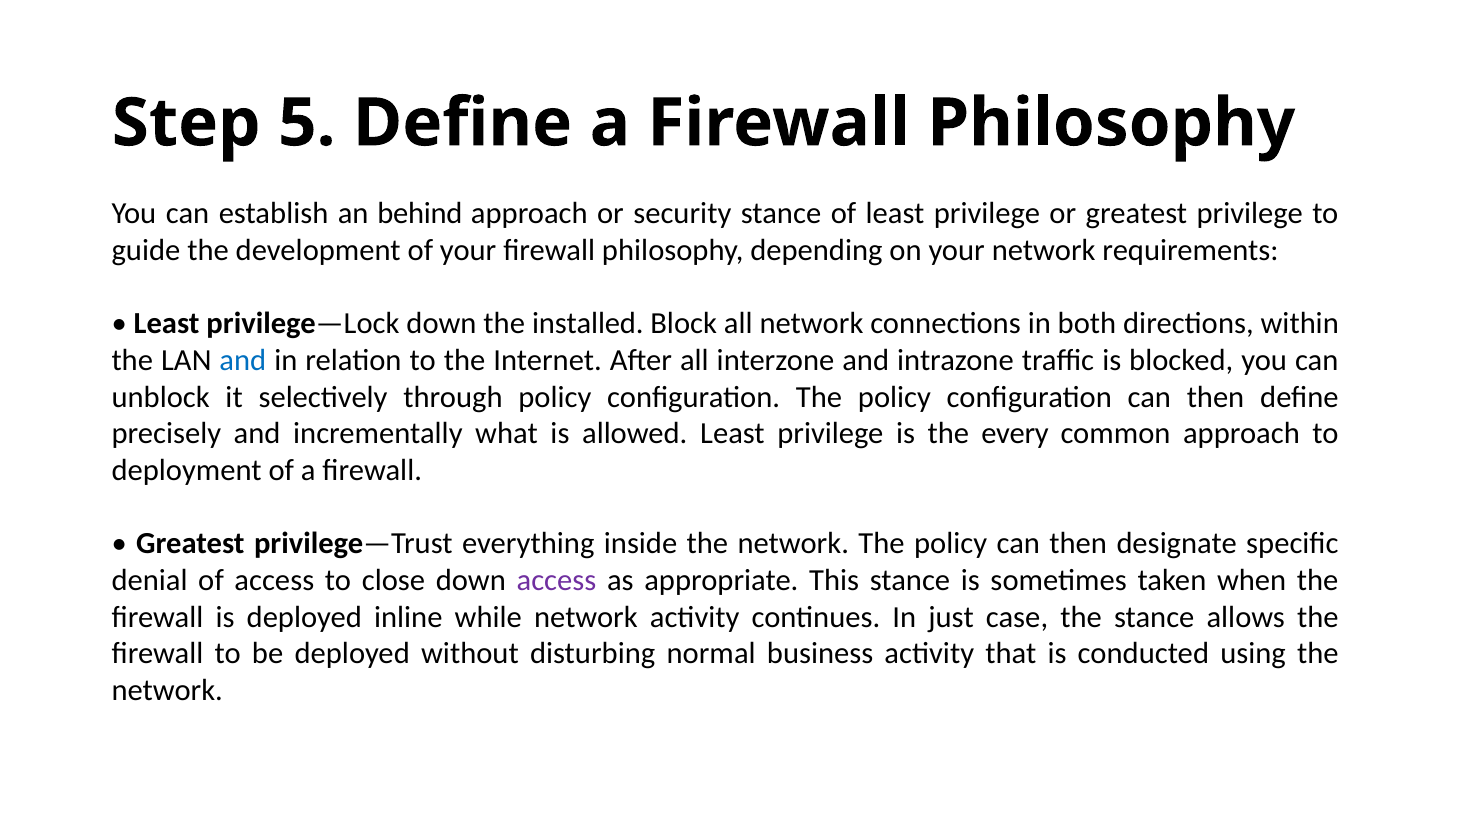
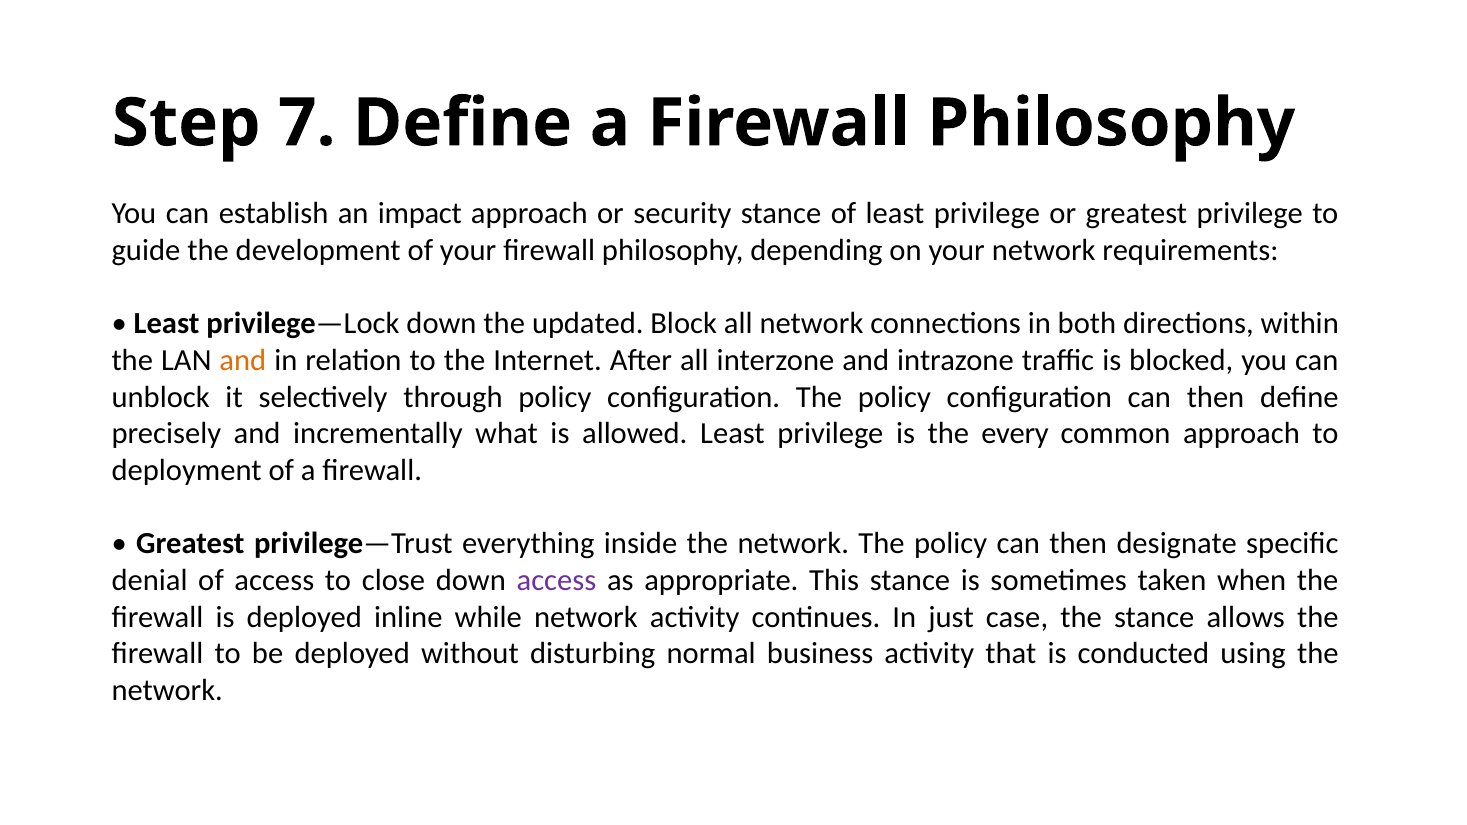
5: 5 -> 7
behind: behind -> impact
installed: installed -> updated
and at (243, 360) colour: blue -> orange
